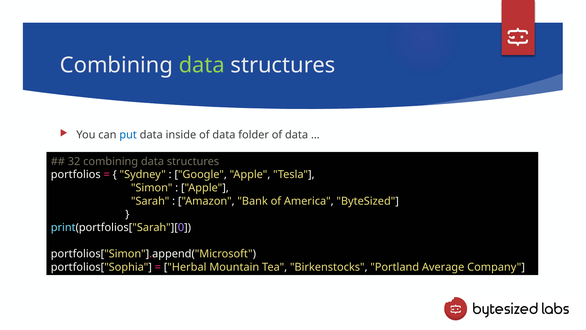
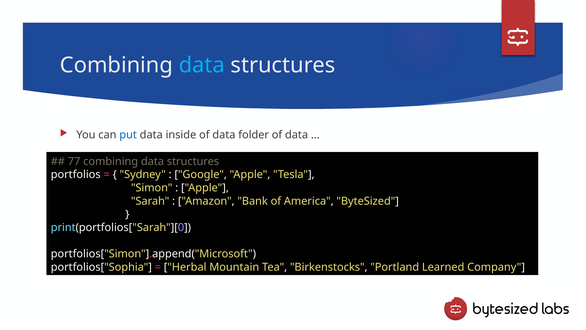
data at (202, 65) colour: light green -> light blue
32: 32 -> 77
Average: Average -> Learned
